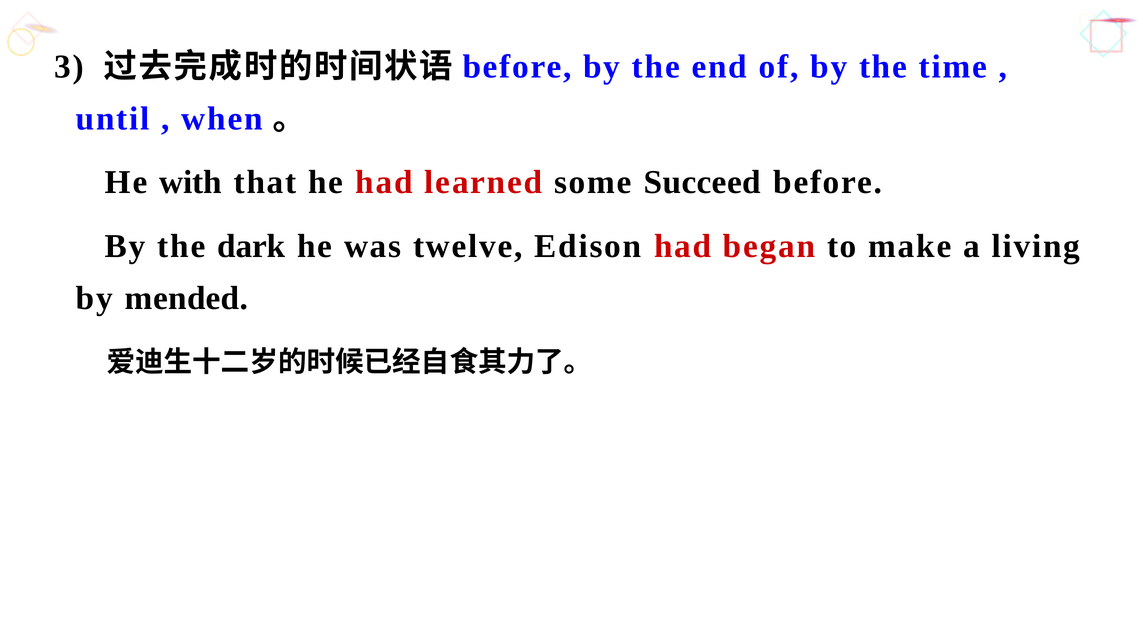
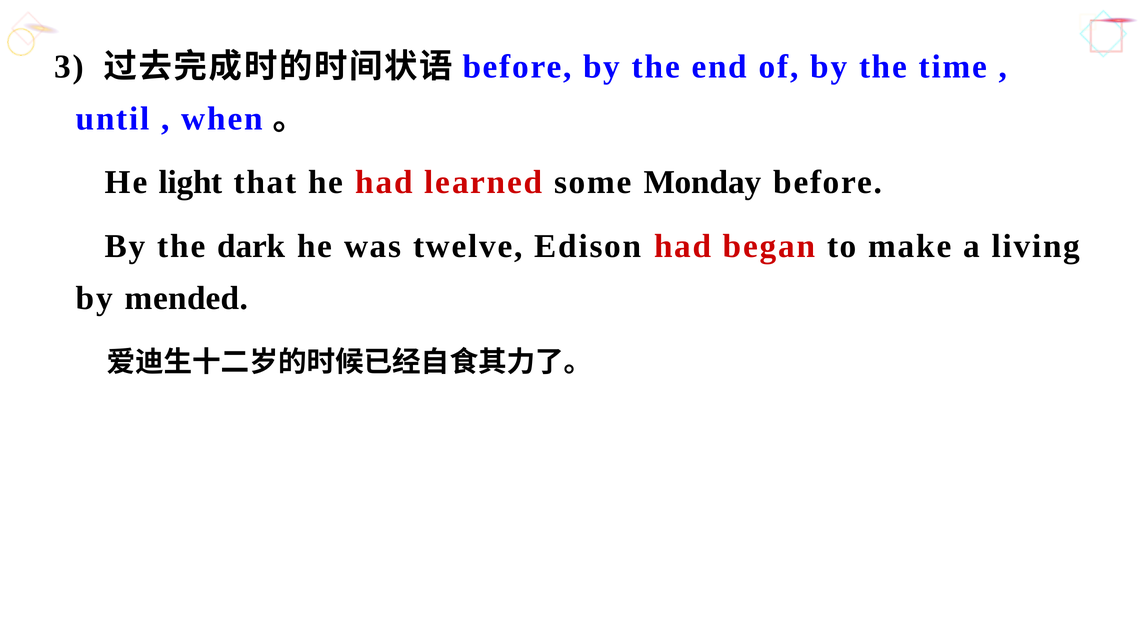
with: with -> light
Succeed: Succeed -> Monday
